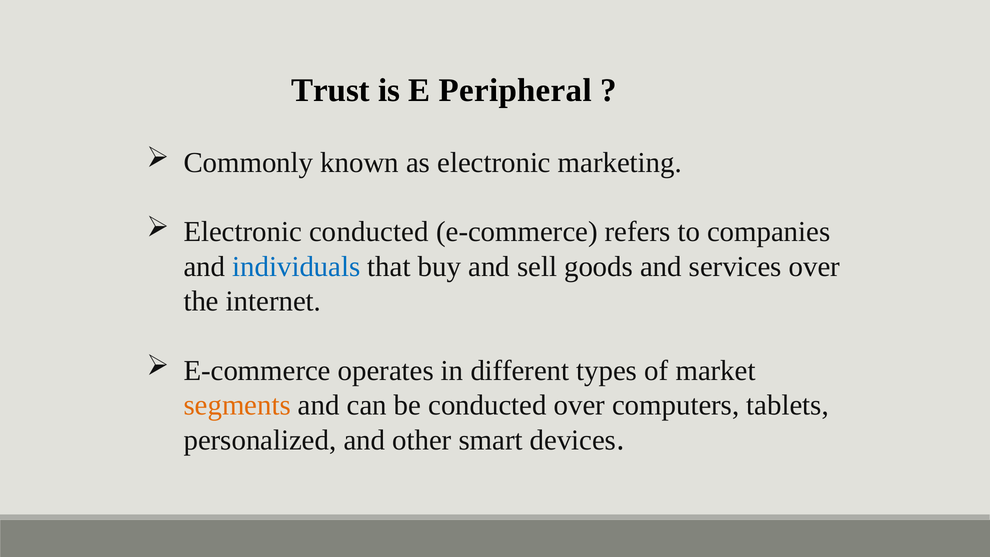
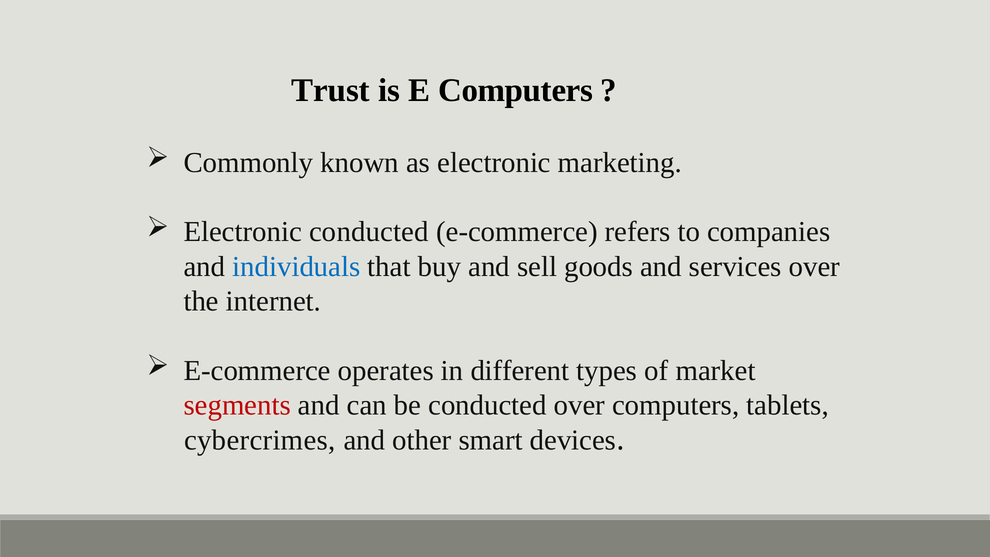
E Peripheral: Peripheral -> Computers
segments colour: orange -> red
personalized: personalized -> cybercrimes
